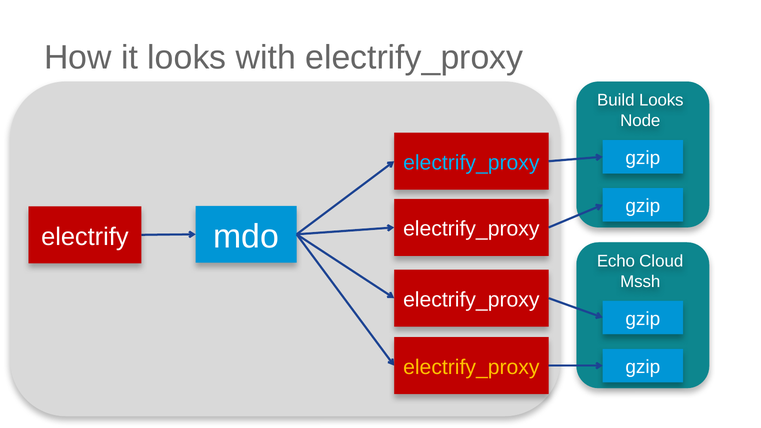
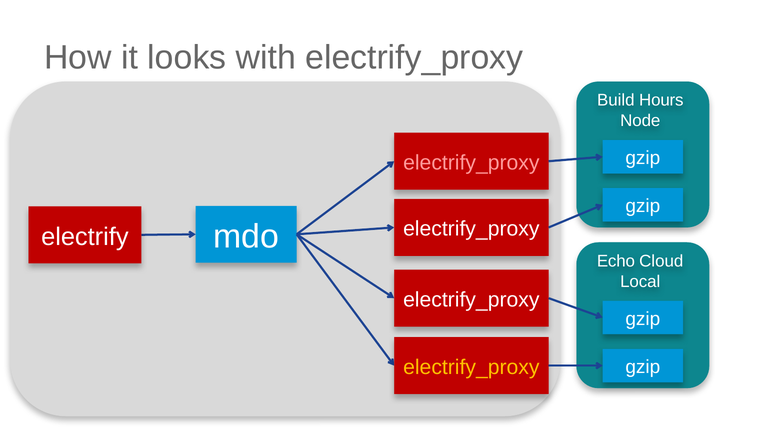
Build Looks: Looks -> Hours
electrify_proxy at (471, 163) colour: light blue -> pink
Mssh: Mssh -> Local
